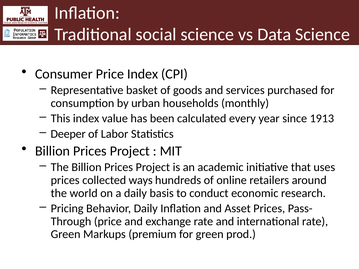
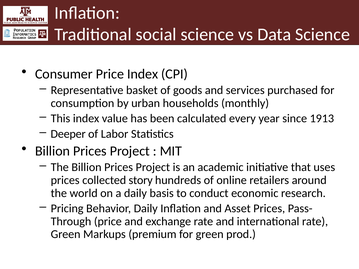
ways: ways -> story
